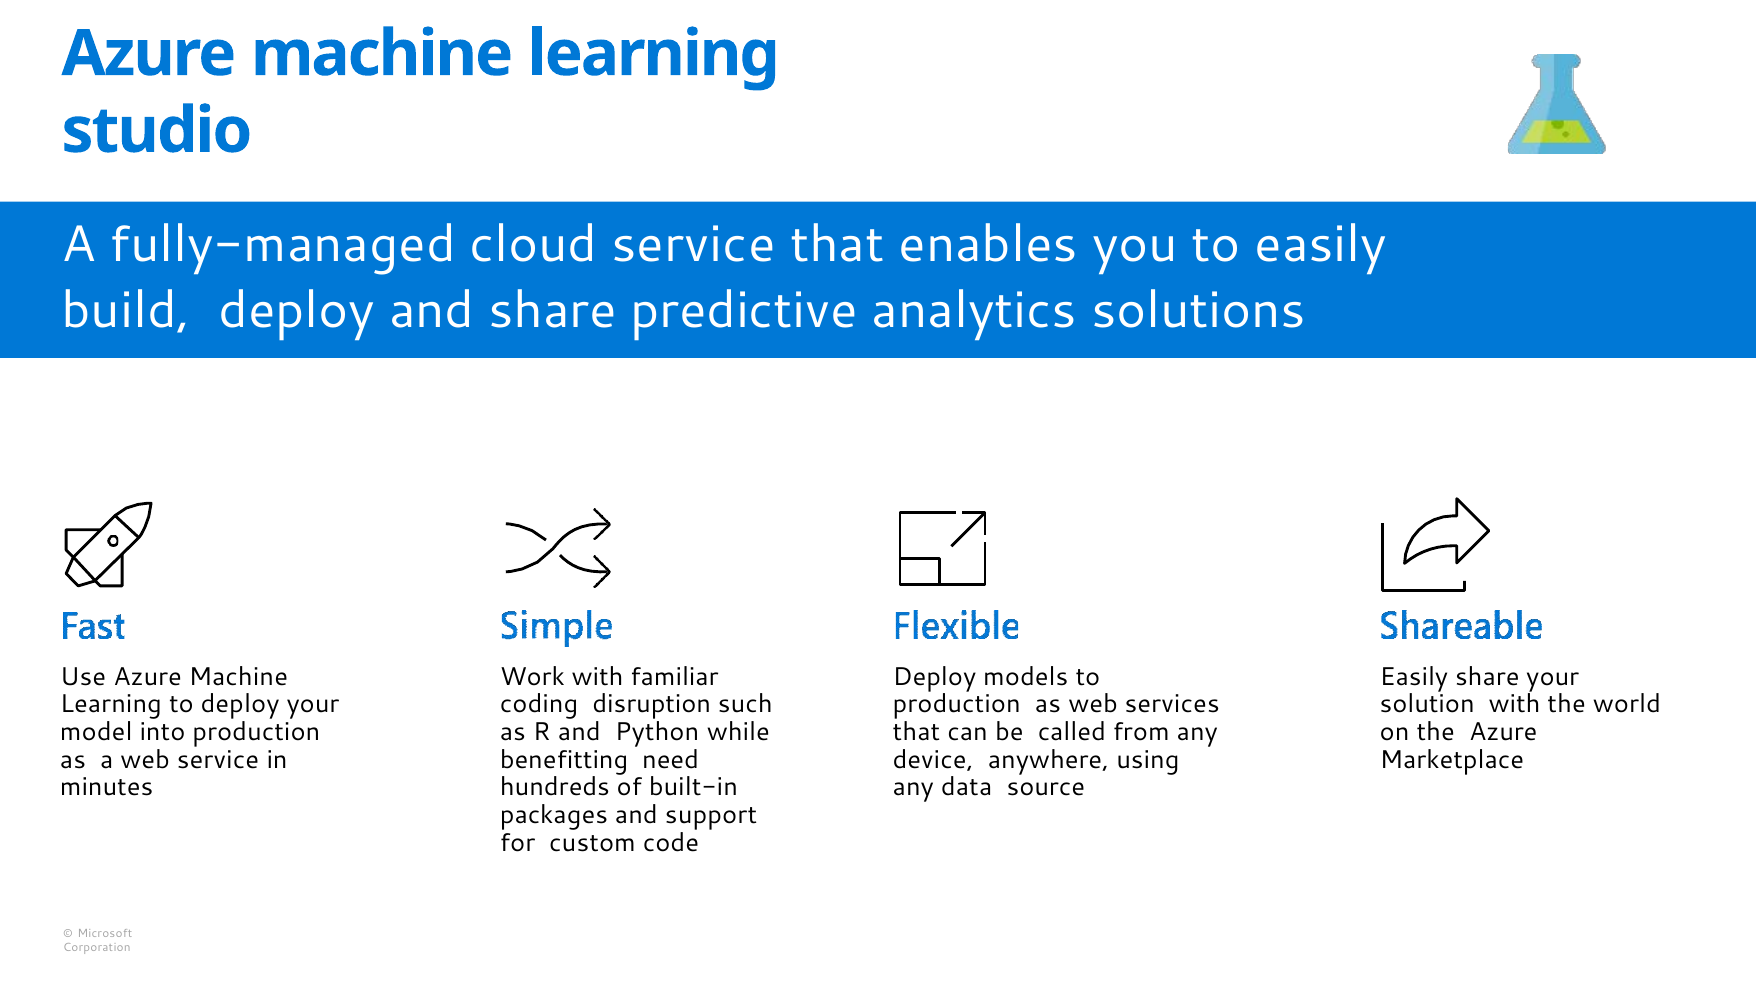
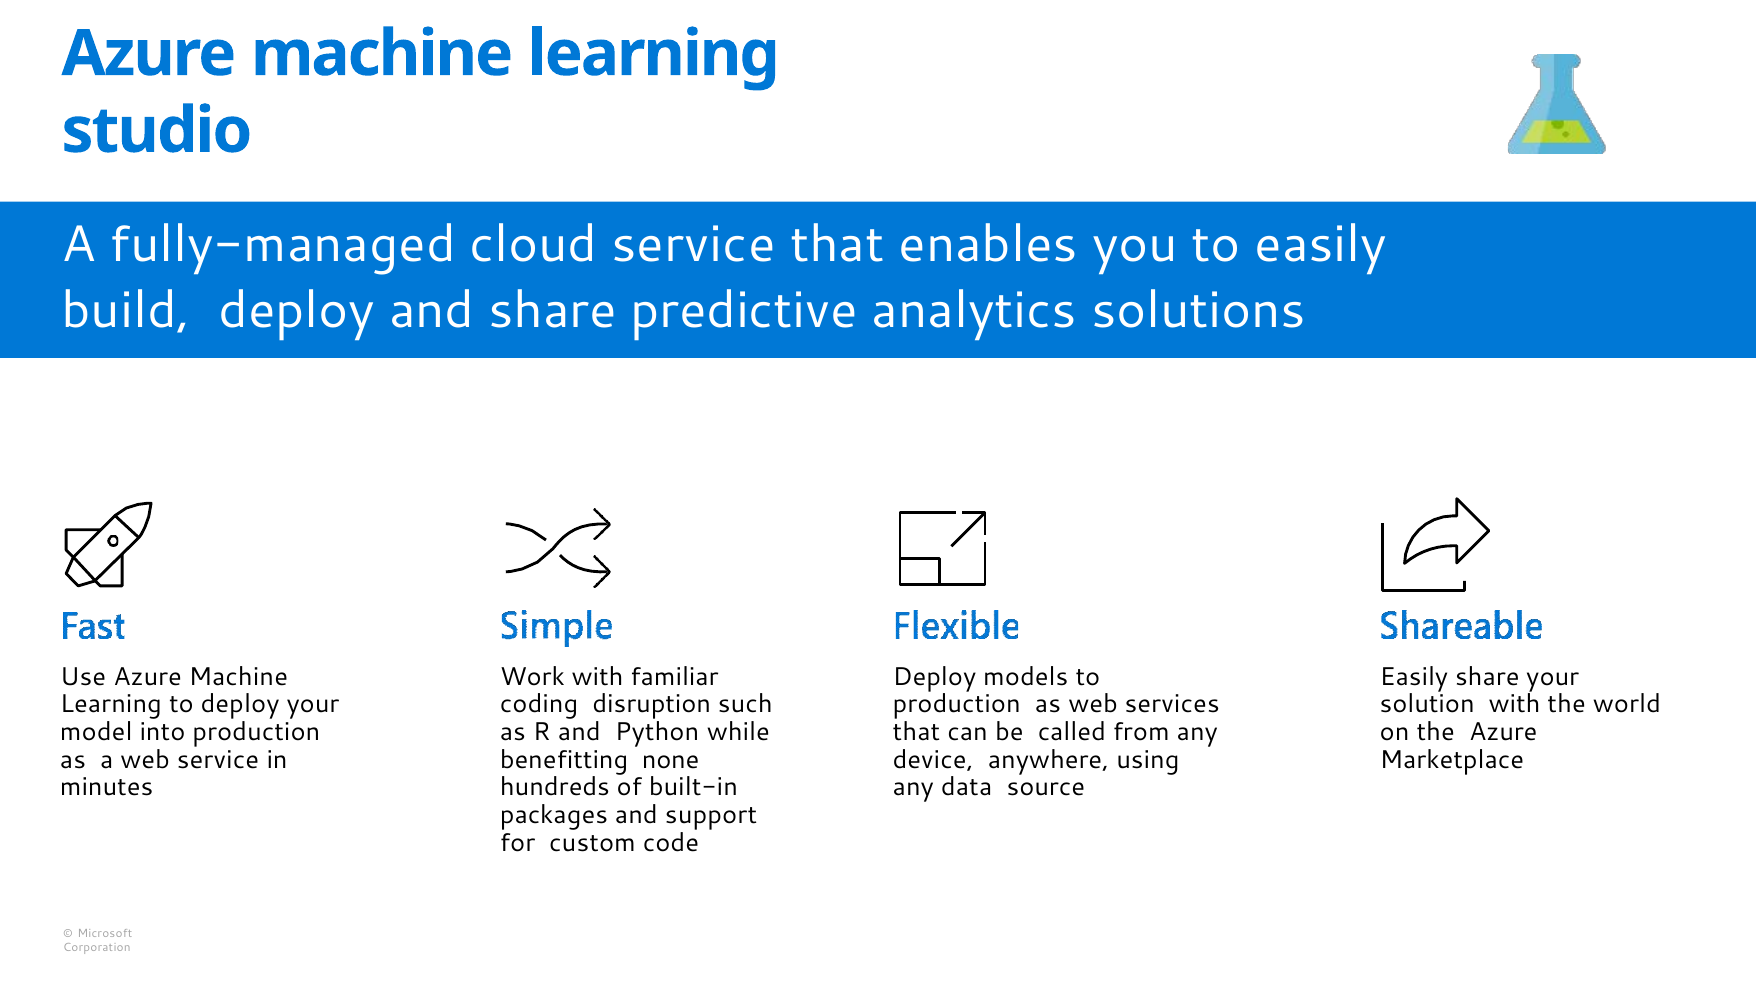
need: need -> none
